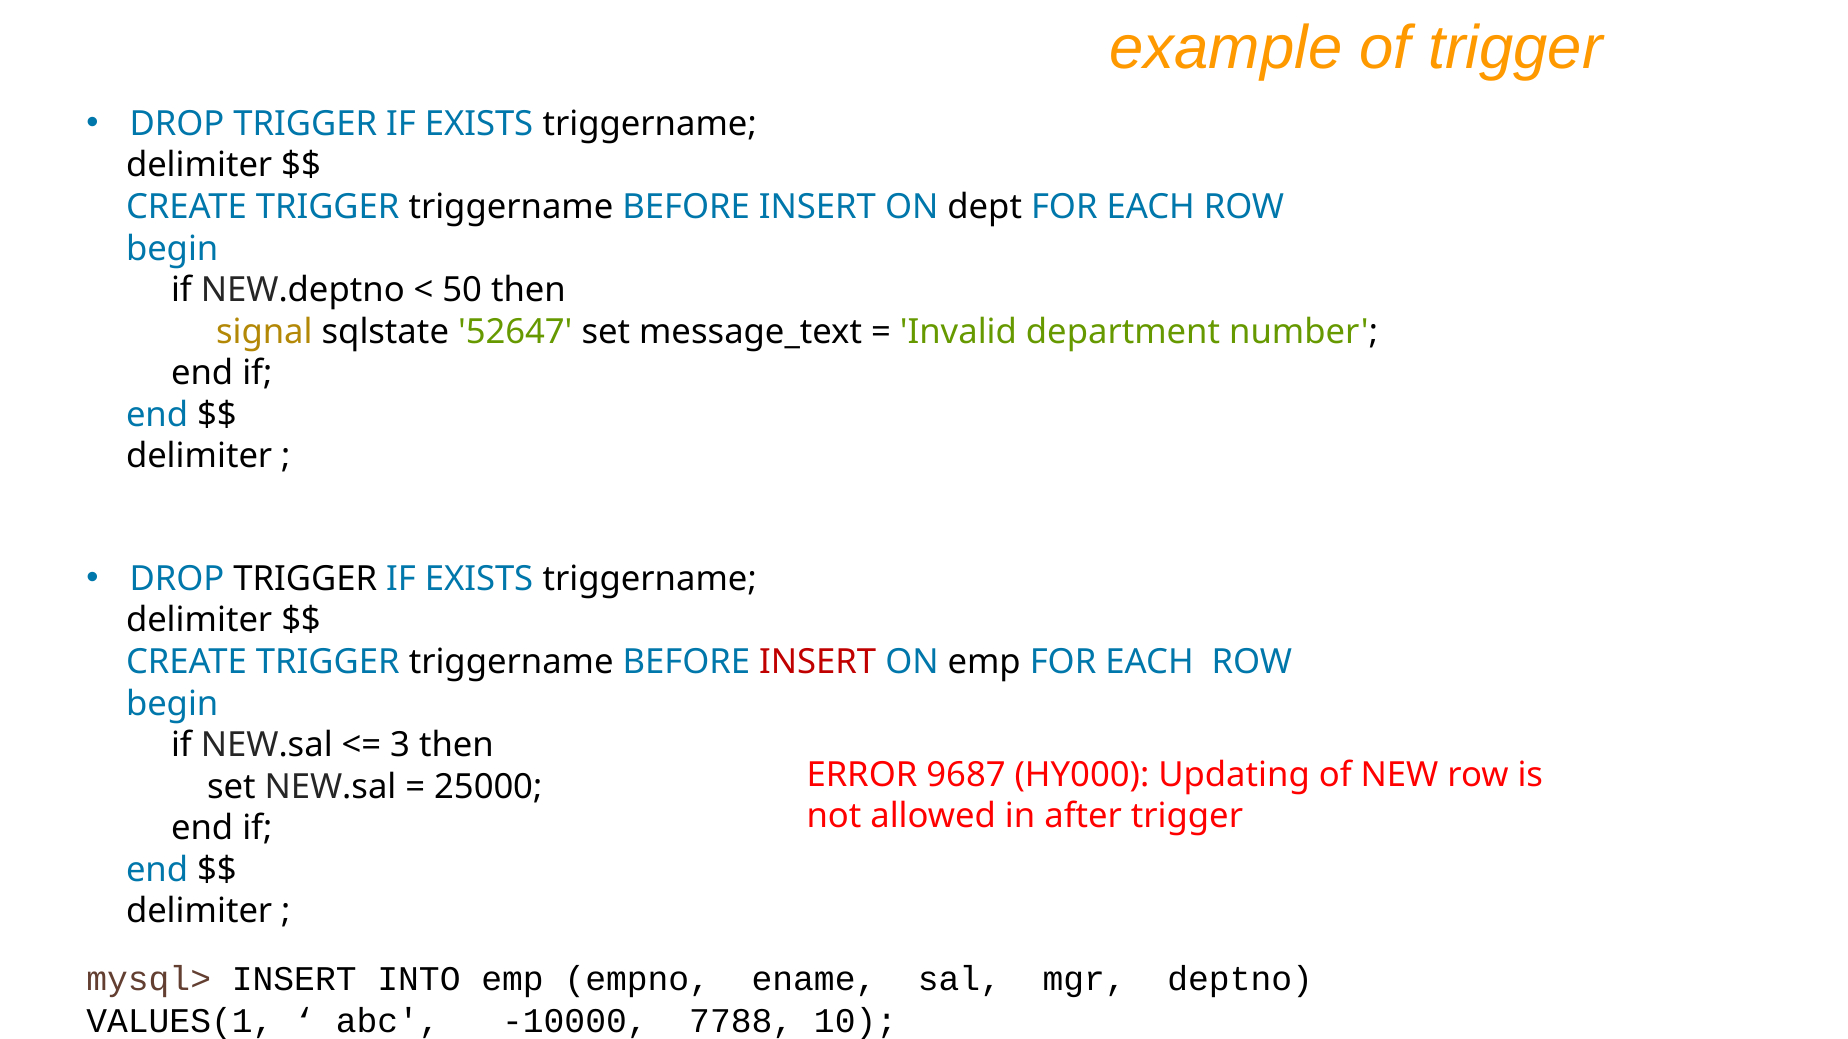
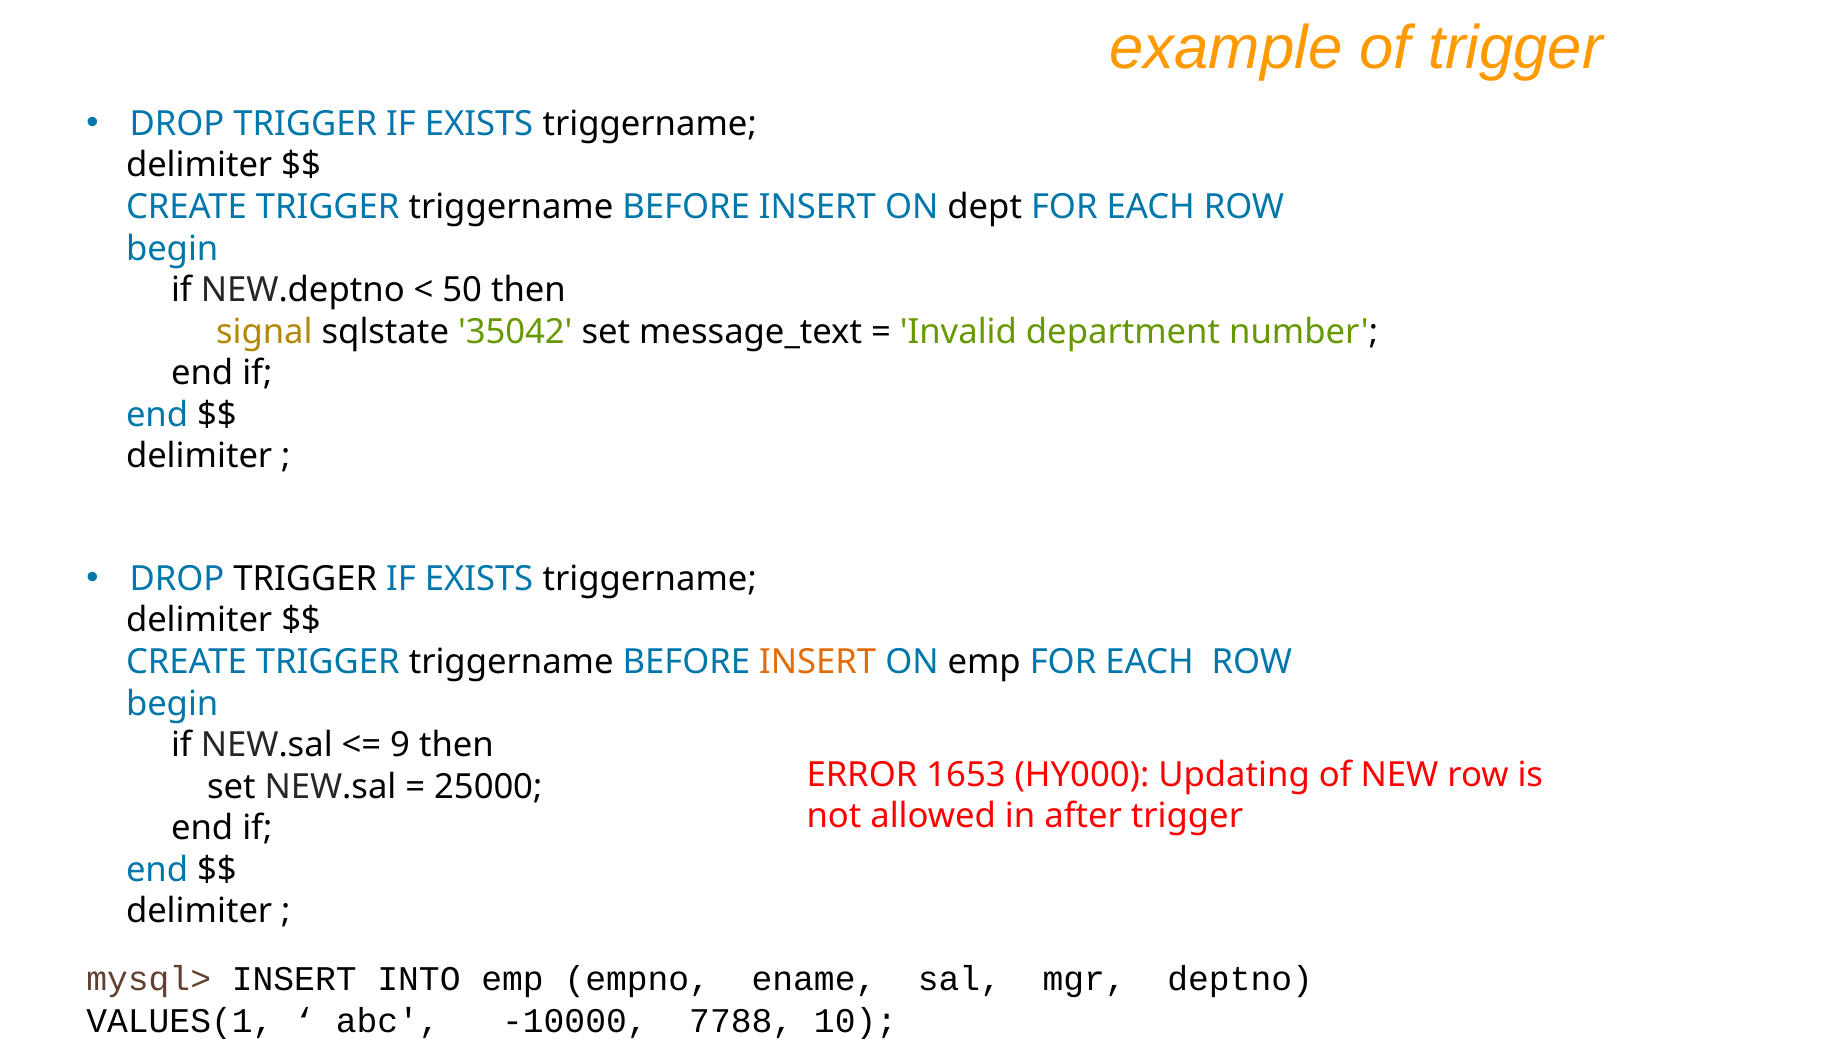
52647: 52647 -> 35042
INSERT at (818, 662) colour: red -> orange
3: 3 -> 9
9687: 9687 -> 1653
